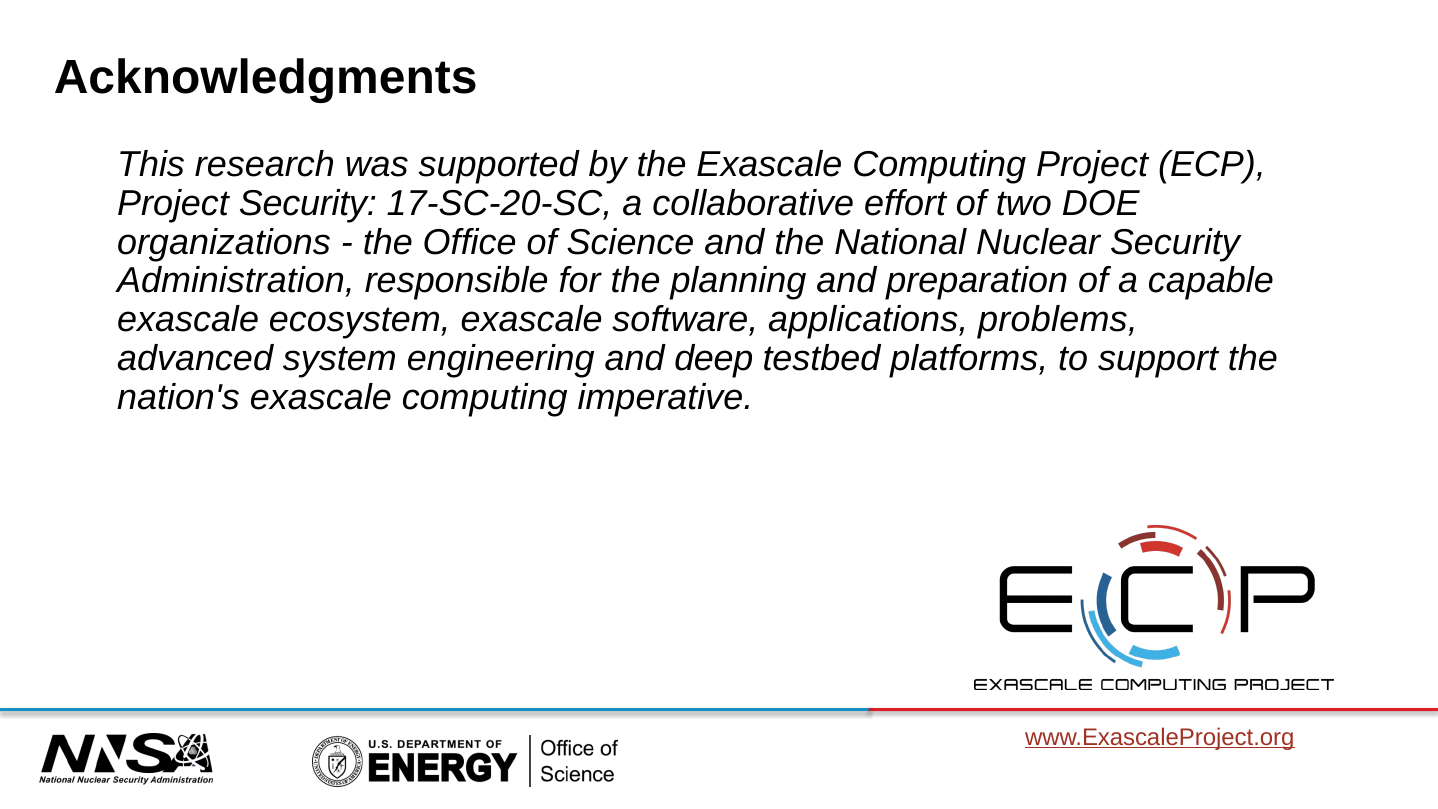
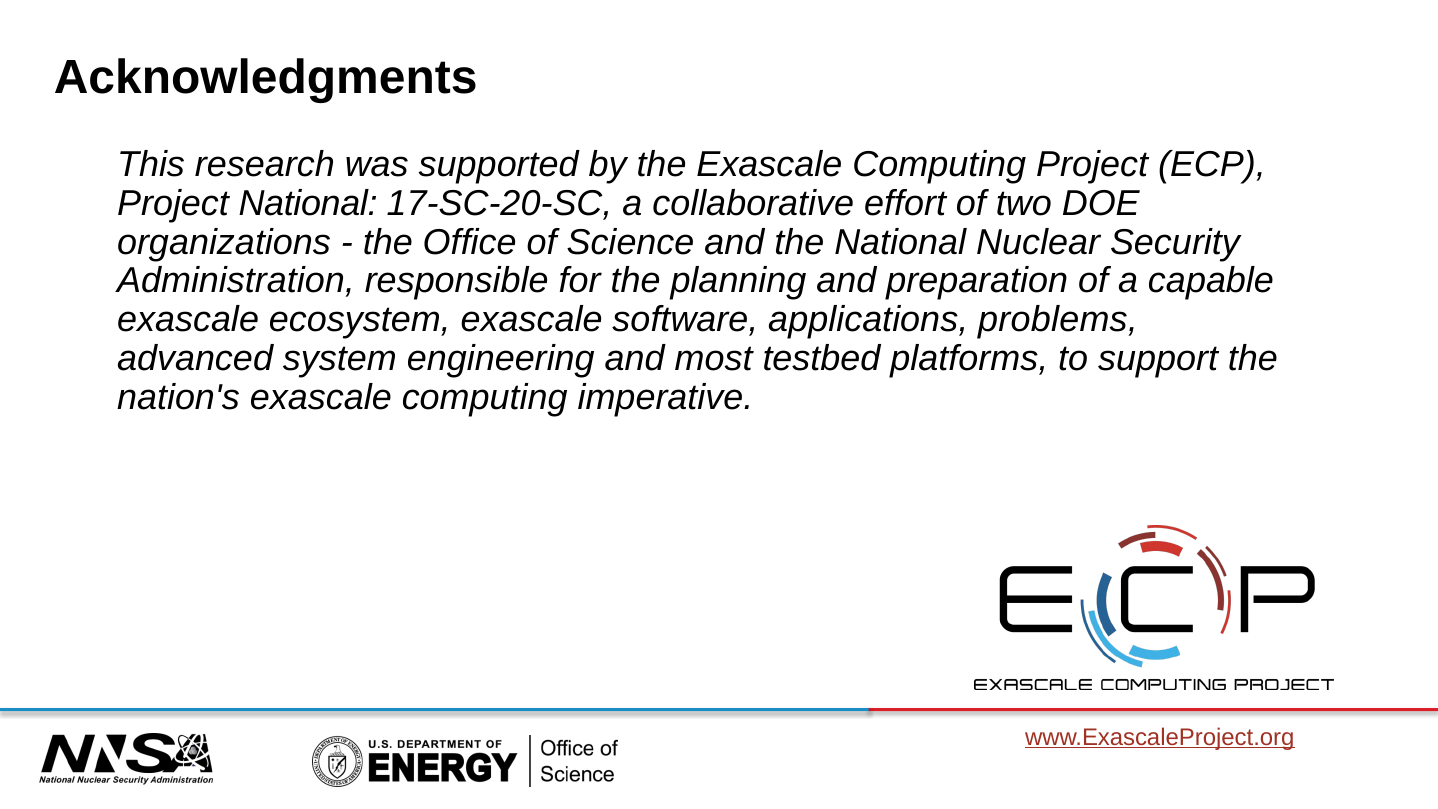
Project Security: Security -> National
deep: deep -> most
